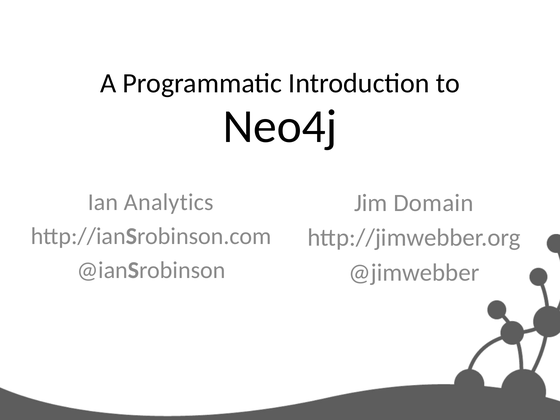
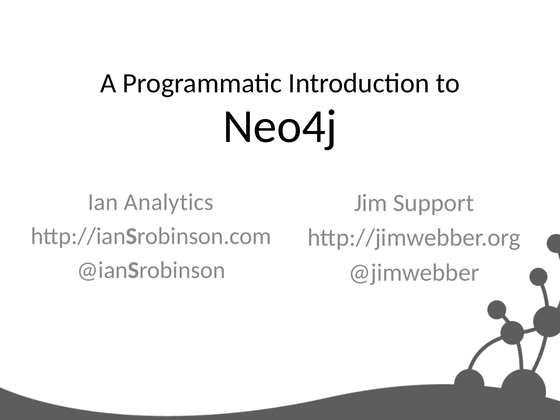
Domain: Domain -> Support
